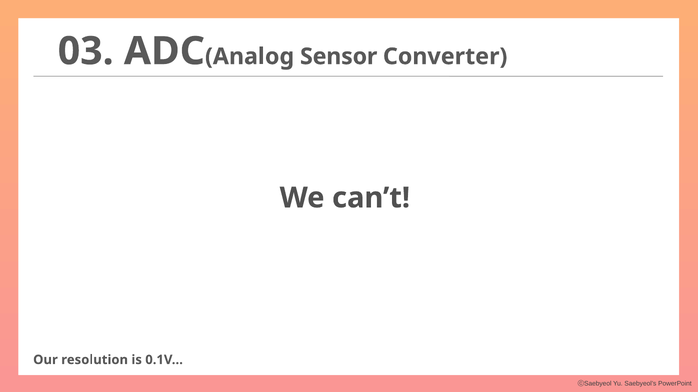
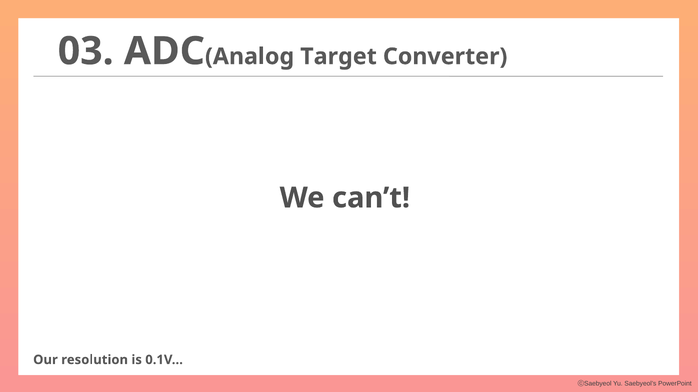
Sensor: Sensor -> Target
